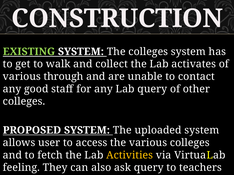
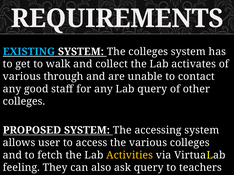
CONSTRUCTION: CONSTRUCTION -> REQUIREMENTS
EXISTING colour: light green -> light blue
uploaded: uploaded -> accessing
